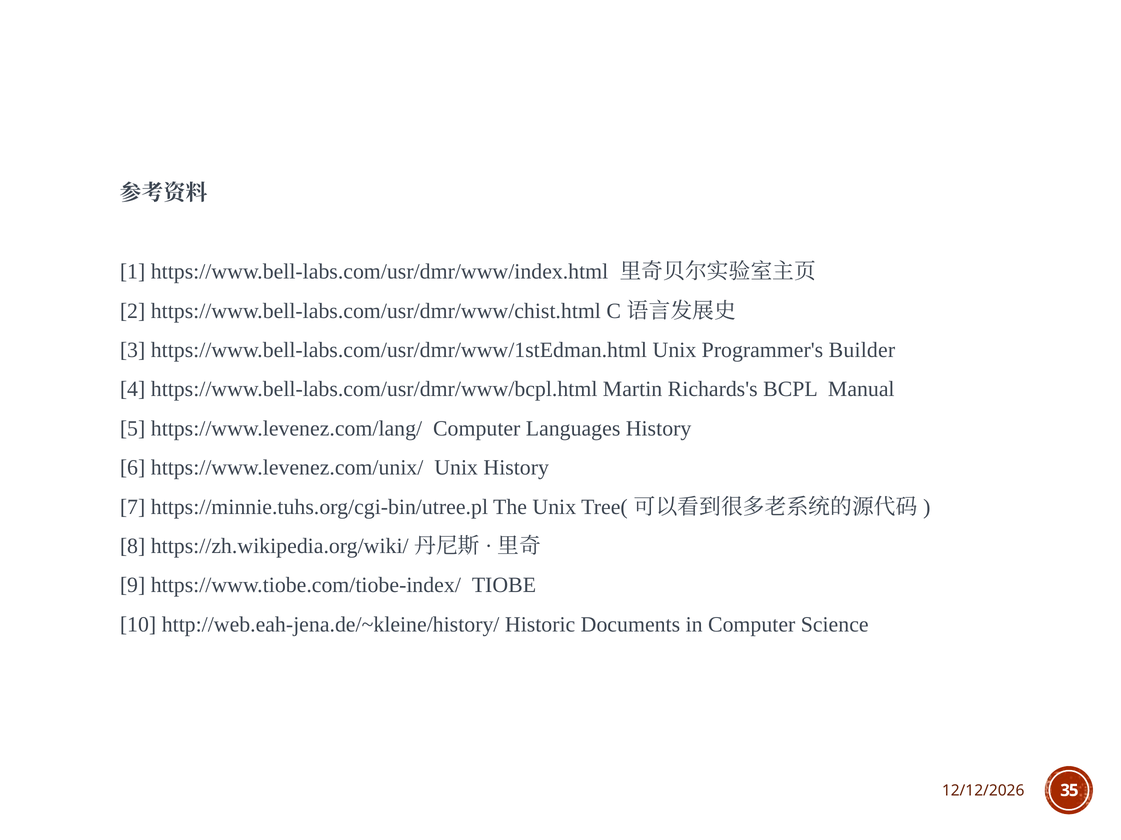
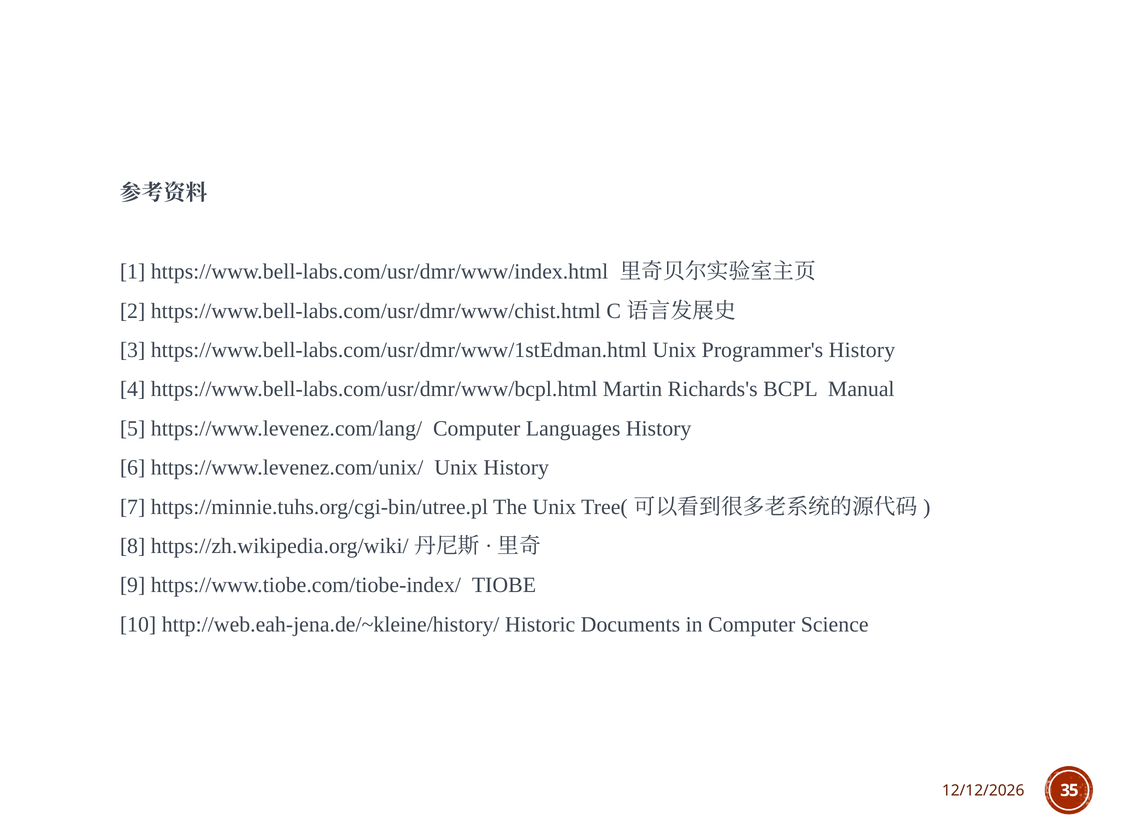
Programmer's Builder: Builder -> History
